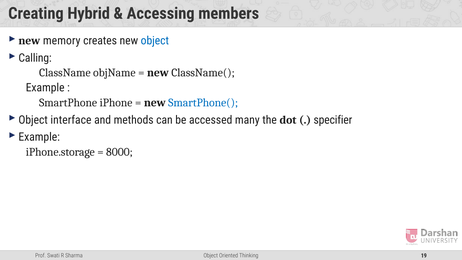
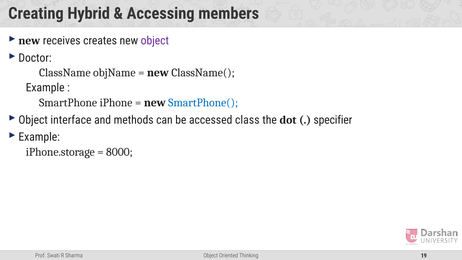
memory: memory -> receives
object at (155, 41) colour: blue -> purple
Calling: Calling -> Doctor
many: many -> class
